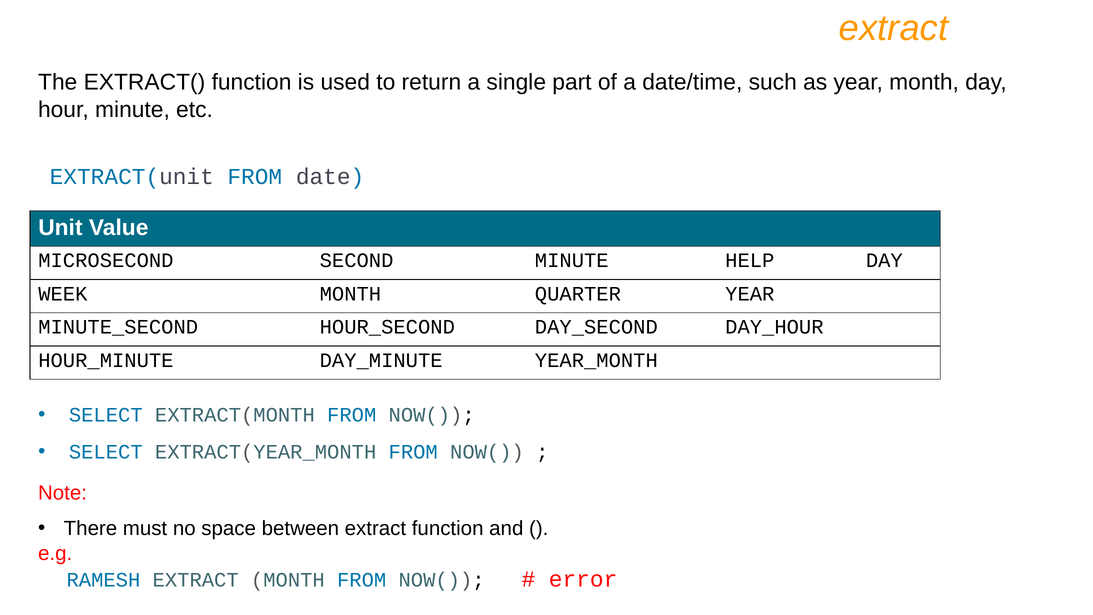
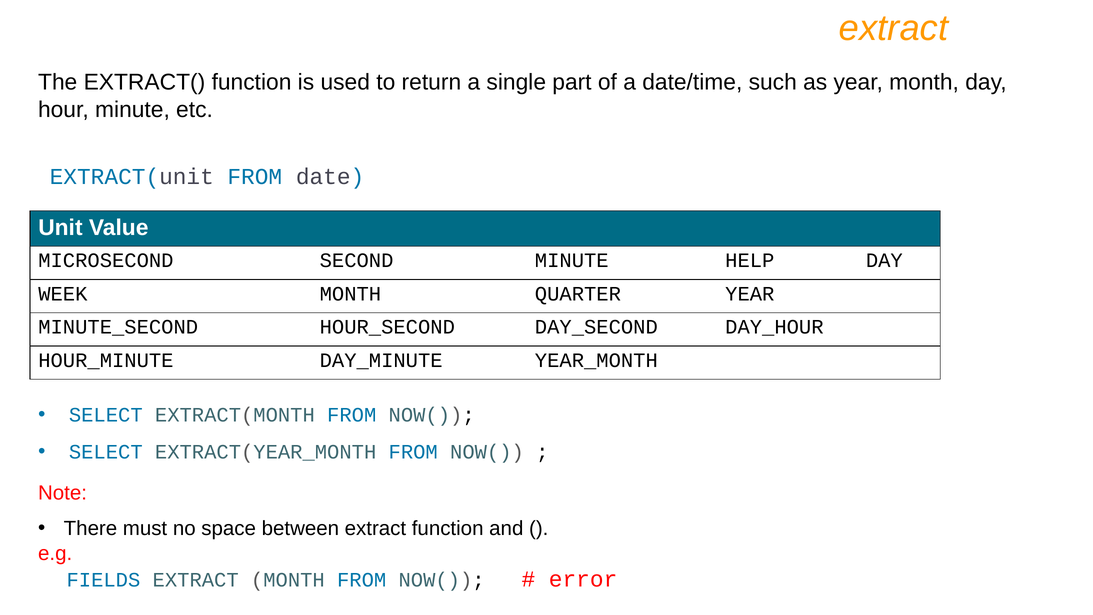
RAMESH: RAMESH -> FIELDS
